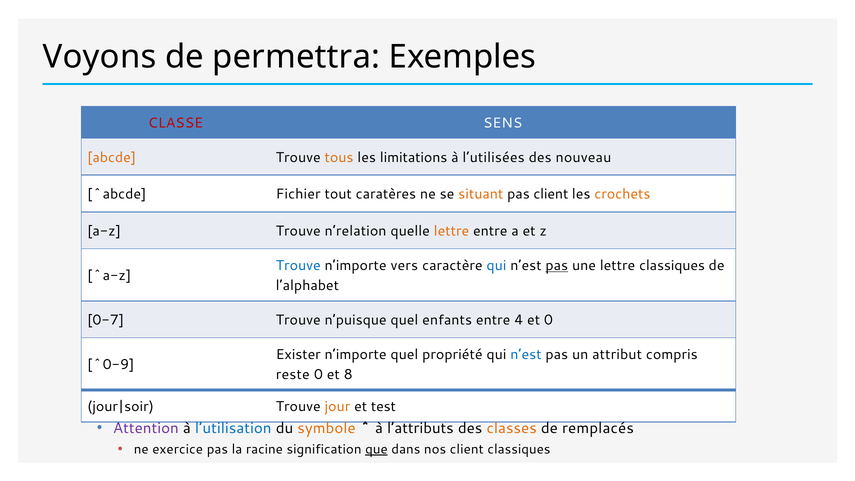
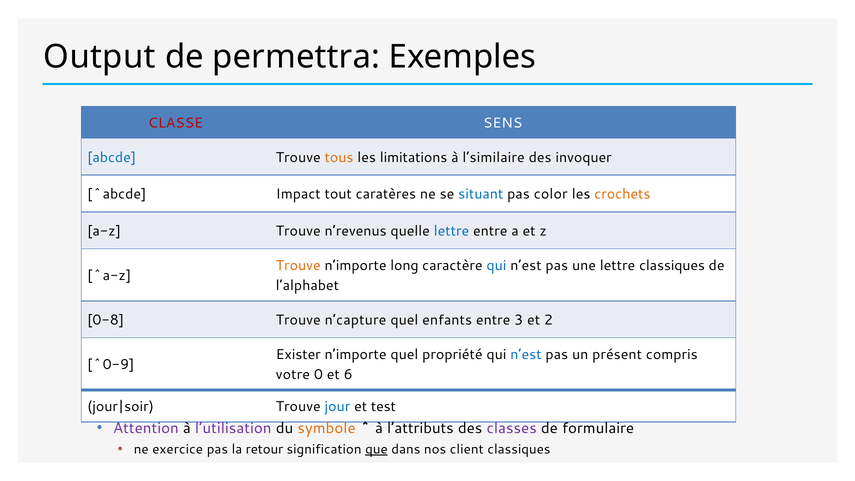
Voyons: Voyons -> Output
abcde colour: orange -> blue
l’utilisées: l’utilisées -> l’similaire
nouveau: nouveau -> invoquer
Fichier: Fichier -> Impact
situant colour: orange -> blue
pas client: client -> color
n’relation: n’relation -> n’revenus
lettre at (451, 231) colour: orange -> blue
Trouve at (298, 266) colour: blue -> orange
vers: vers -> long
pas at (557, 266) underline: present -> none
0-7: 0-7 -> 0-8
n’puisque: n’puisque -> n’capture
4: 4 -> 3
et 0: 0 -> 2
attribut: attribut -> présent
reste: reste -> votre
8: 8 -> 6
jour colour: orange -> blue
l’utilisation colour: blue -> purple
classes colour: orange -> purple
remplacés: remplacés -> formulaire
racine: racine -> retour
